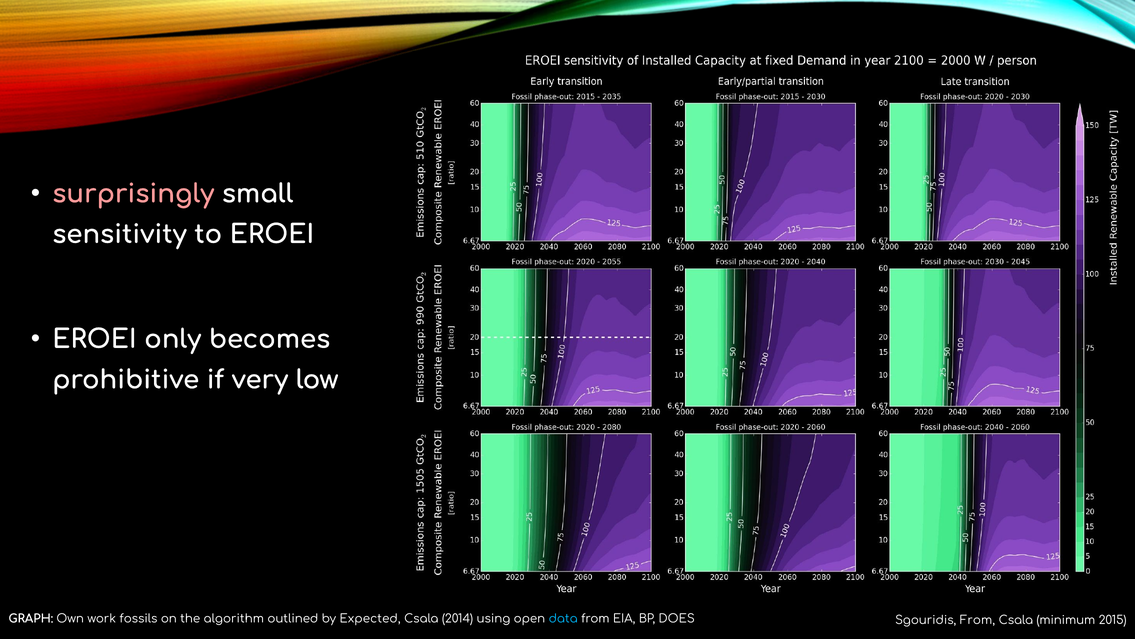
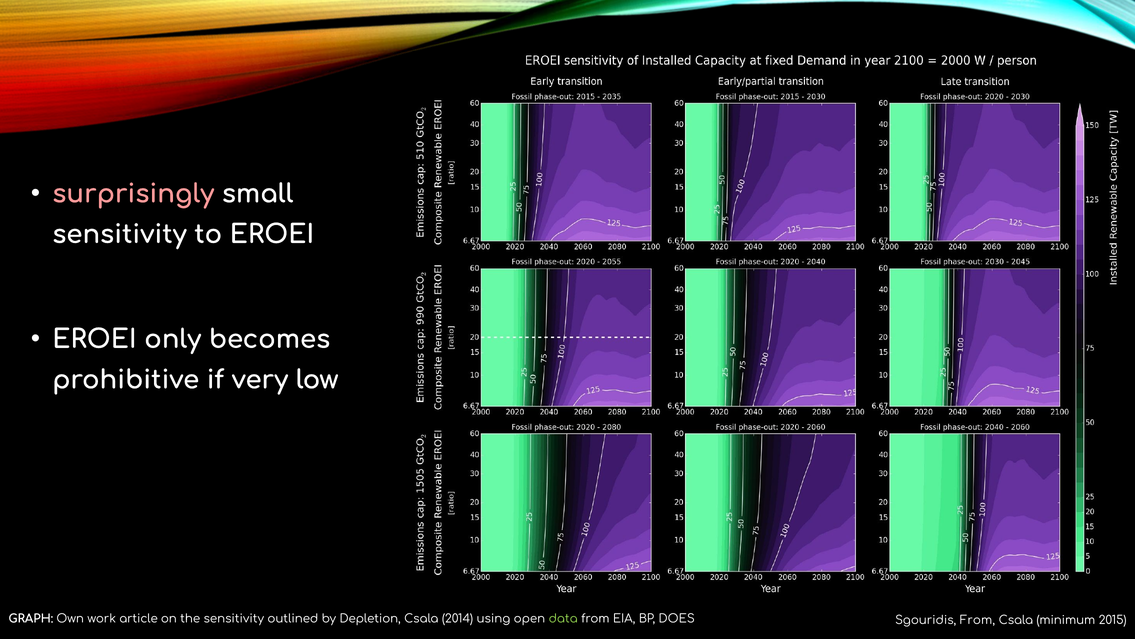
fossils: fossils -> article
the algorithm: algorithm -> sensitivity
Expected: Expected -> Depletion
data colour: light blue -> light green
